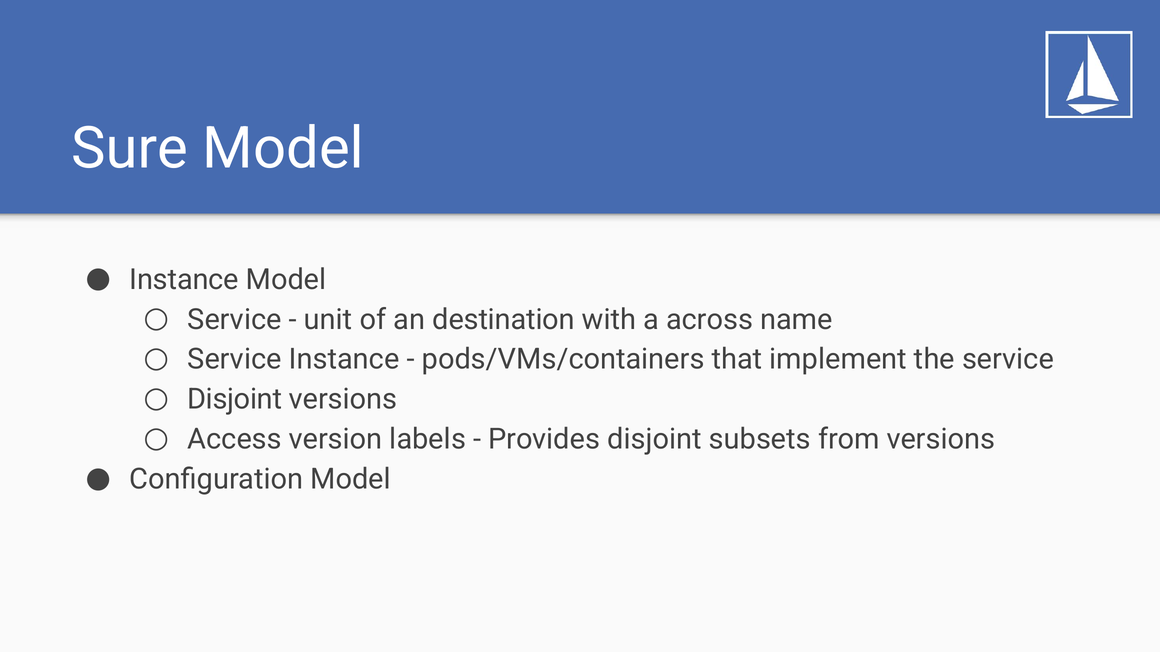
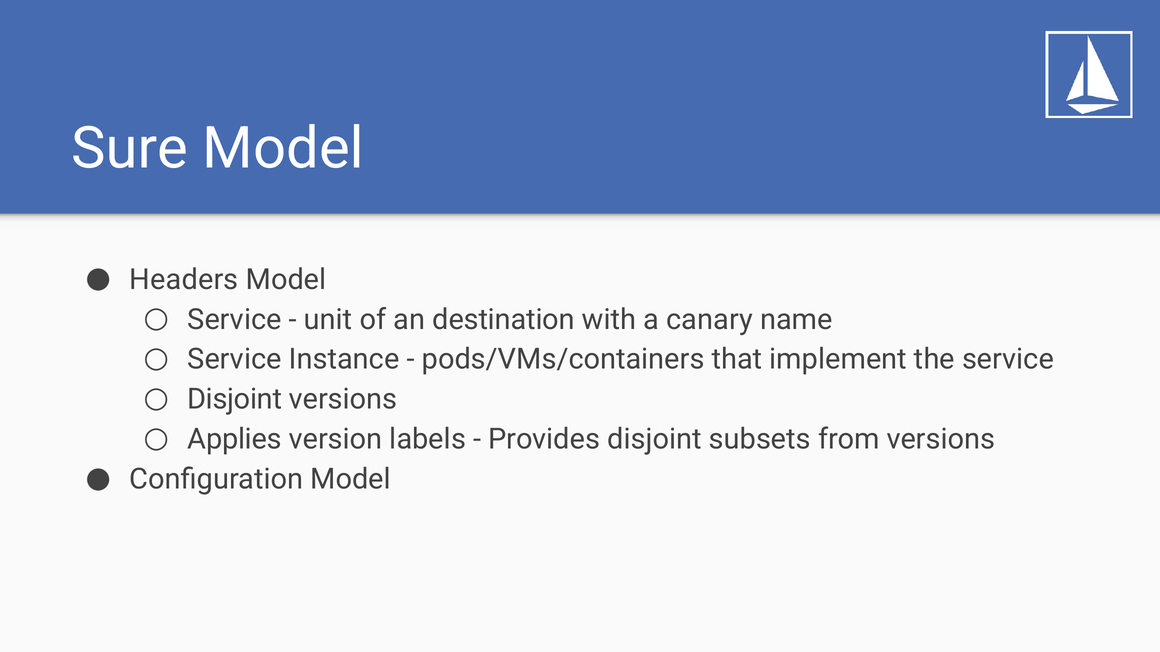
Instance at (184, 280): Instance -> Headers
across: across -> canary
Access: Access -> Applies
